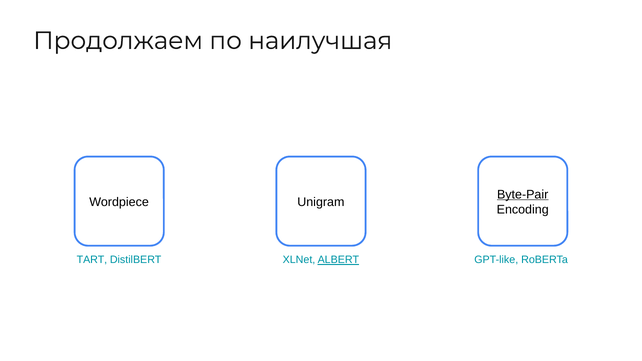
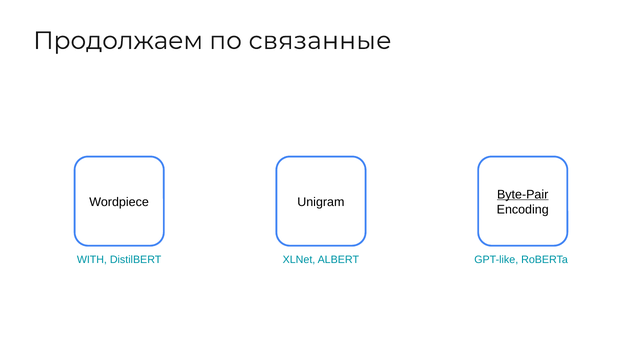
наилучшая: наилучшая -> связанные
TART: TART -> WITH
ALBERT underline: present -> none
